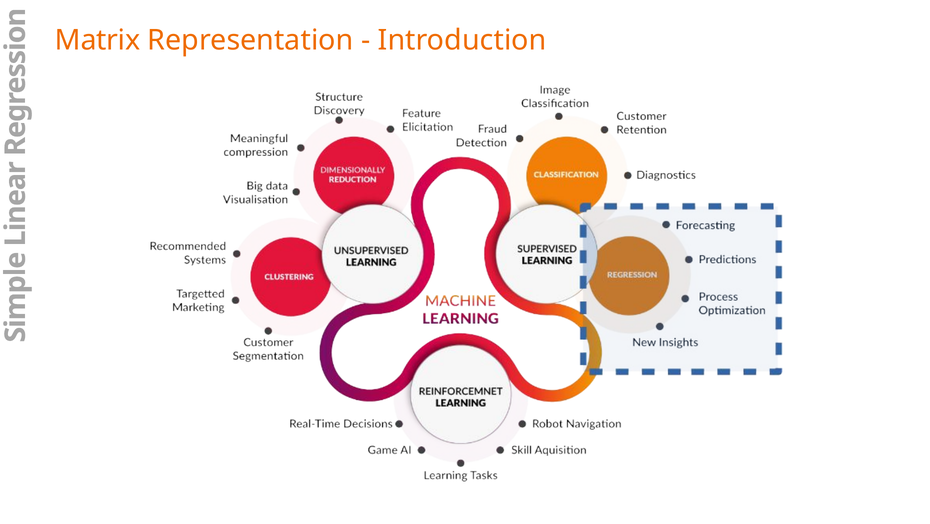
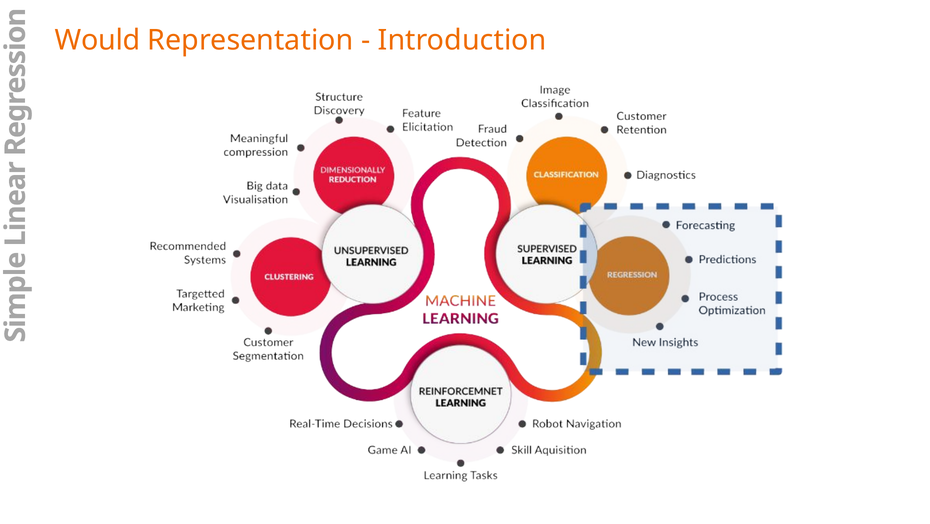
Matrix: Matrix -> Would
